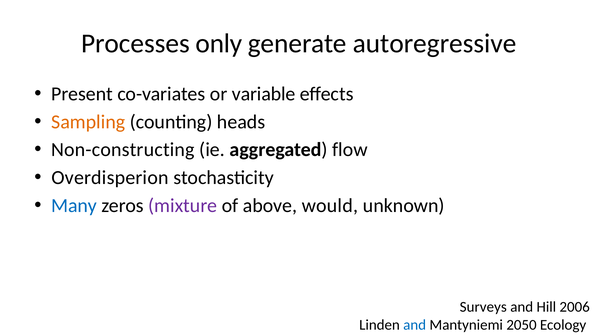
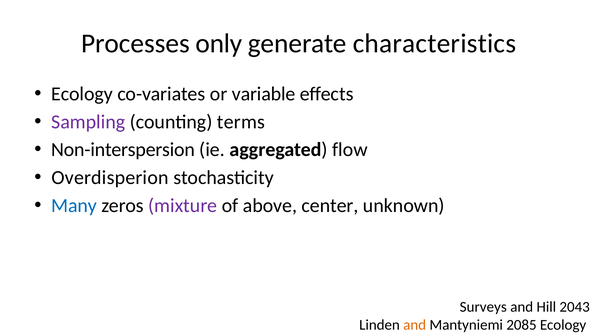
autoregressive: autoregressive -> characteristics
Present at (82, 94): Present -> Ecology
Sampling colour: orange -> purple
heads: heads -> terms
Non-constructing: Non-constructing -> Non-interspersion
would: would -> center
2006: 2006 -> 2043
and at (415, 325) colour: blue -> orange
2050: 2050 -> 2085
